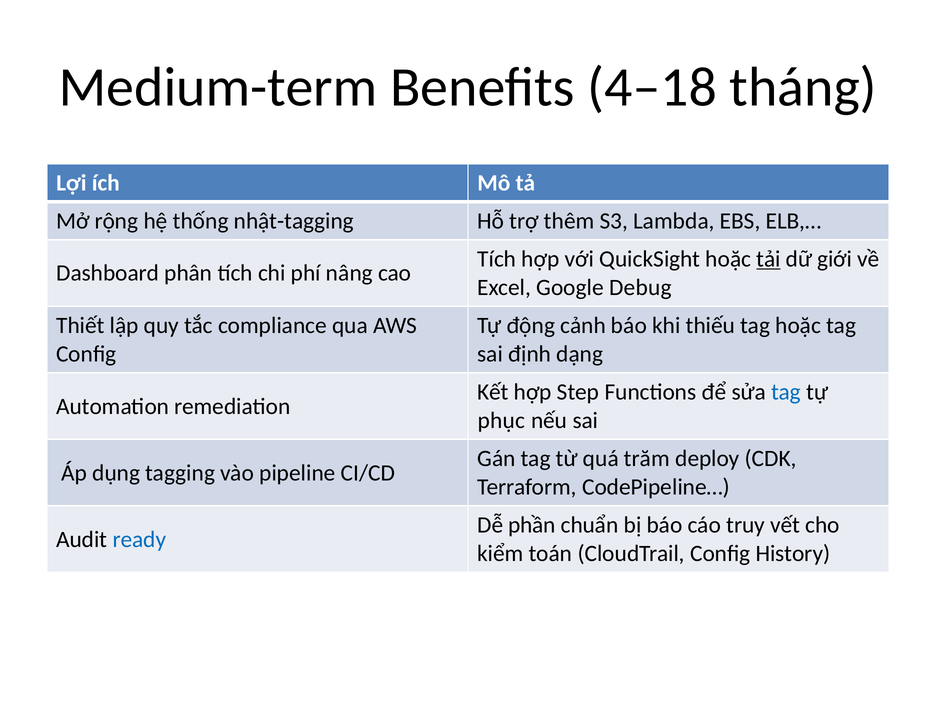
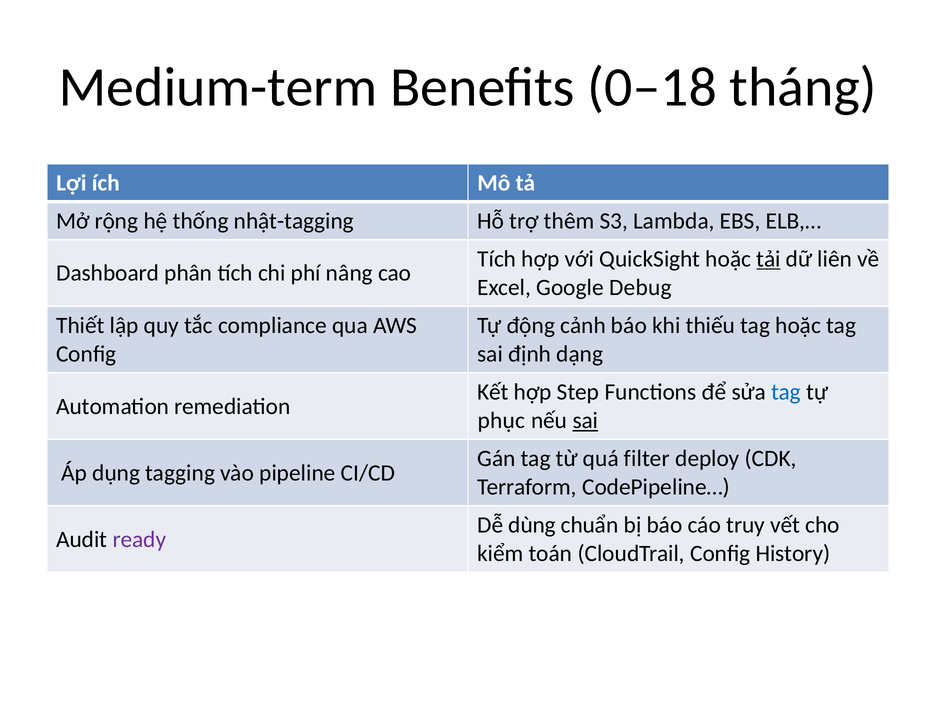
4–18: 4–18 -> 0–18
giới: giới -> liên
sai at (585, 421) underline: none -> present
trăm: trăm -> filter
phần: phần -> dùng
ready colour: blue -> purple
